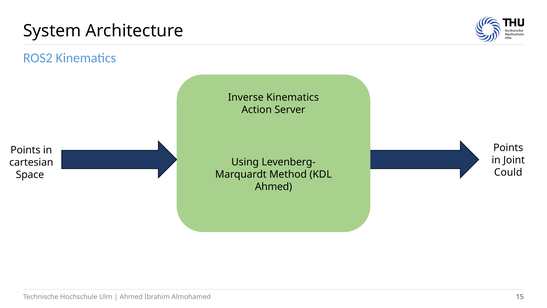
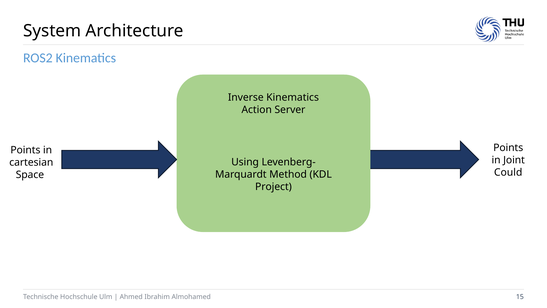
Ahmed at (274, 187): Ahmed -> Project
